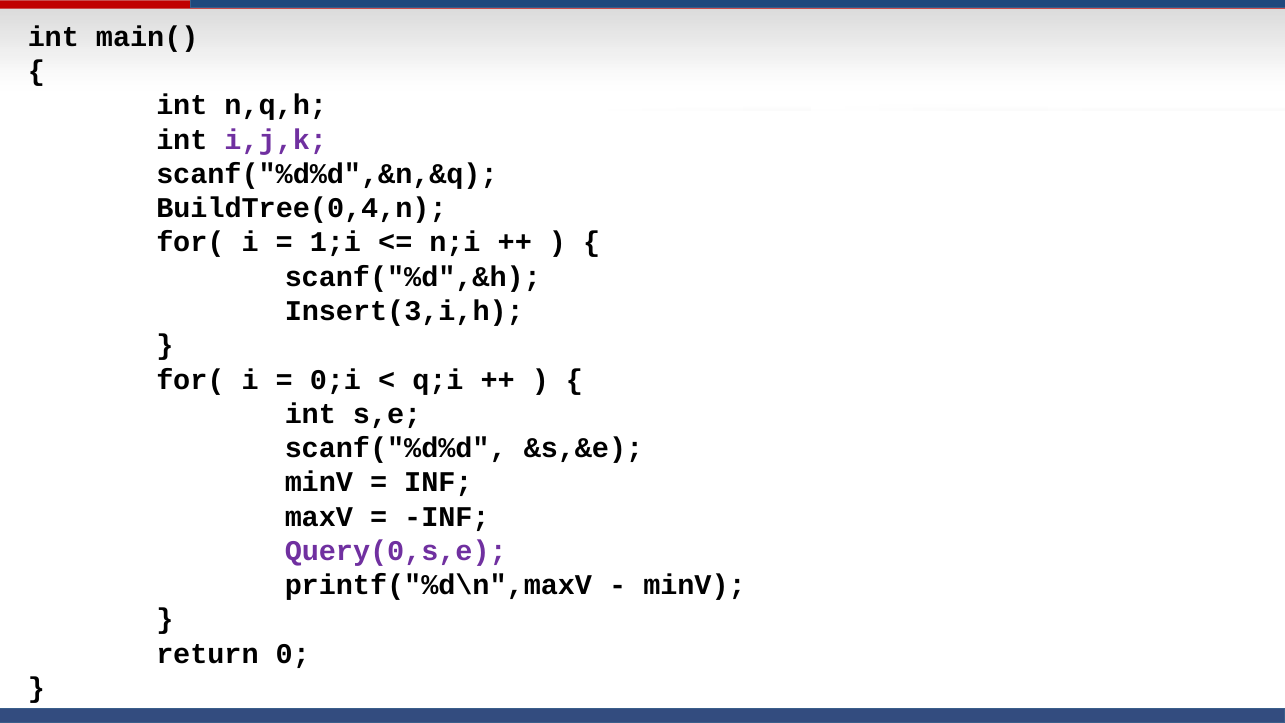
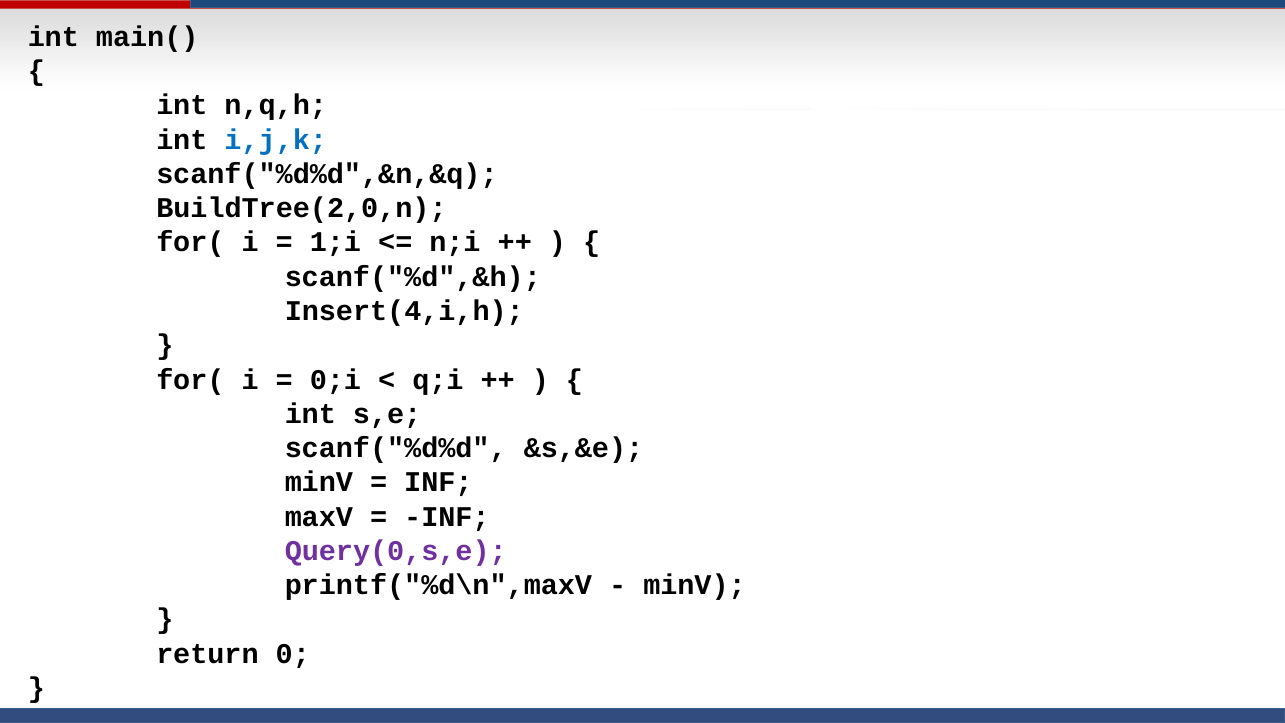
i,j,k colour: purple -> blue
BuildTree(0,4,n: BuildTree(0,4,n -> BuildTree(2,0,n
Insert(3,i,h: Insert(3,i,h -> Insert(4,i,h
